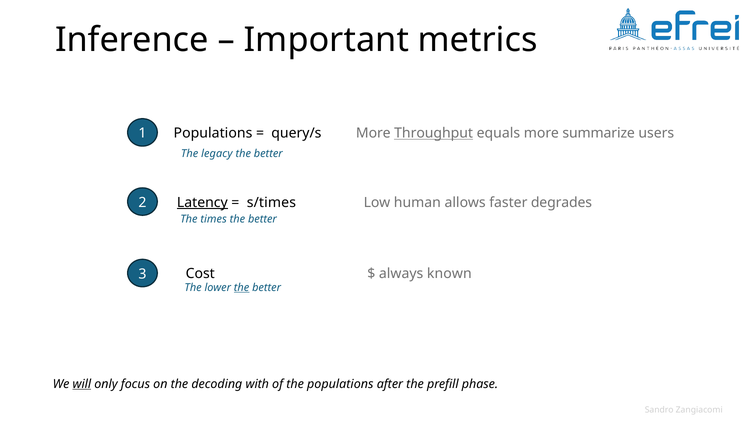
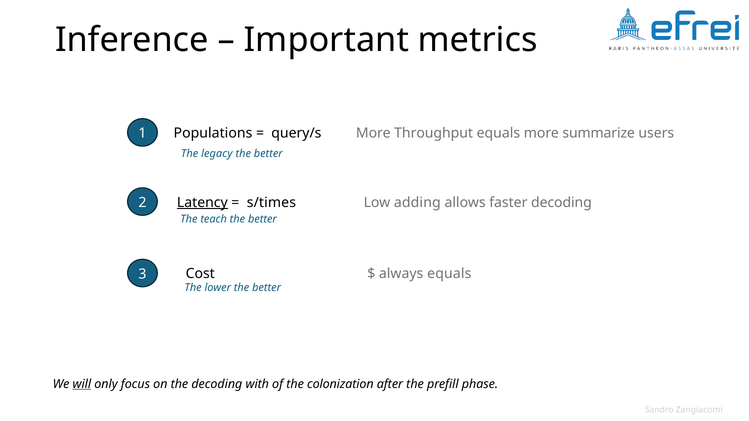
Throughput underline: present -> none
human: human -> adding
faster degrades: degrades -> decoding
times: times -> teach
always known: known -> equals
the at (242, 288) underline: present -> none
the populations: populations -> colonization
